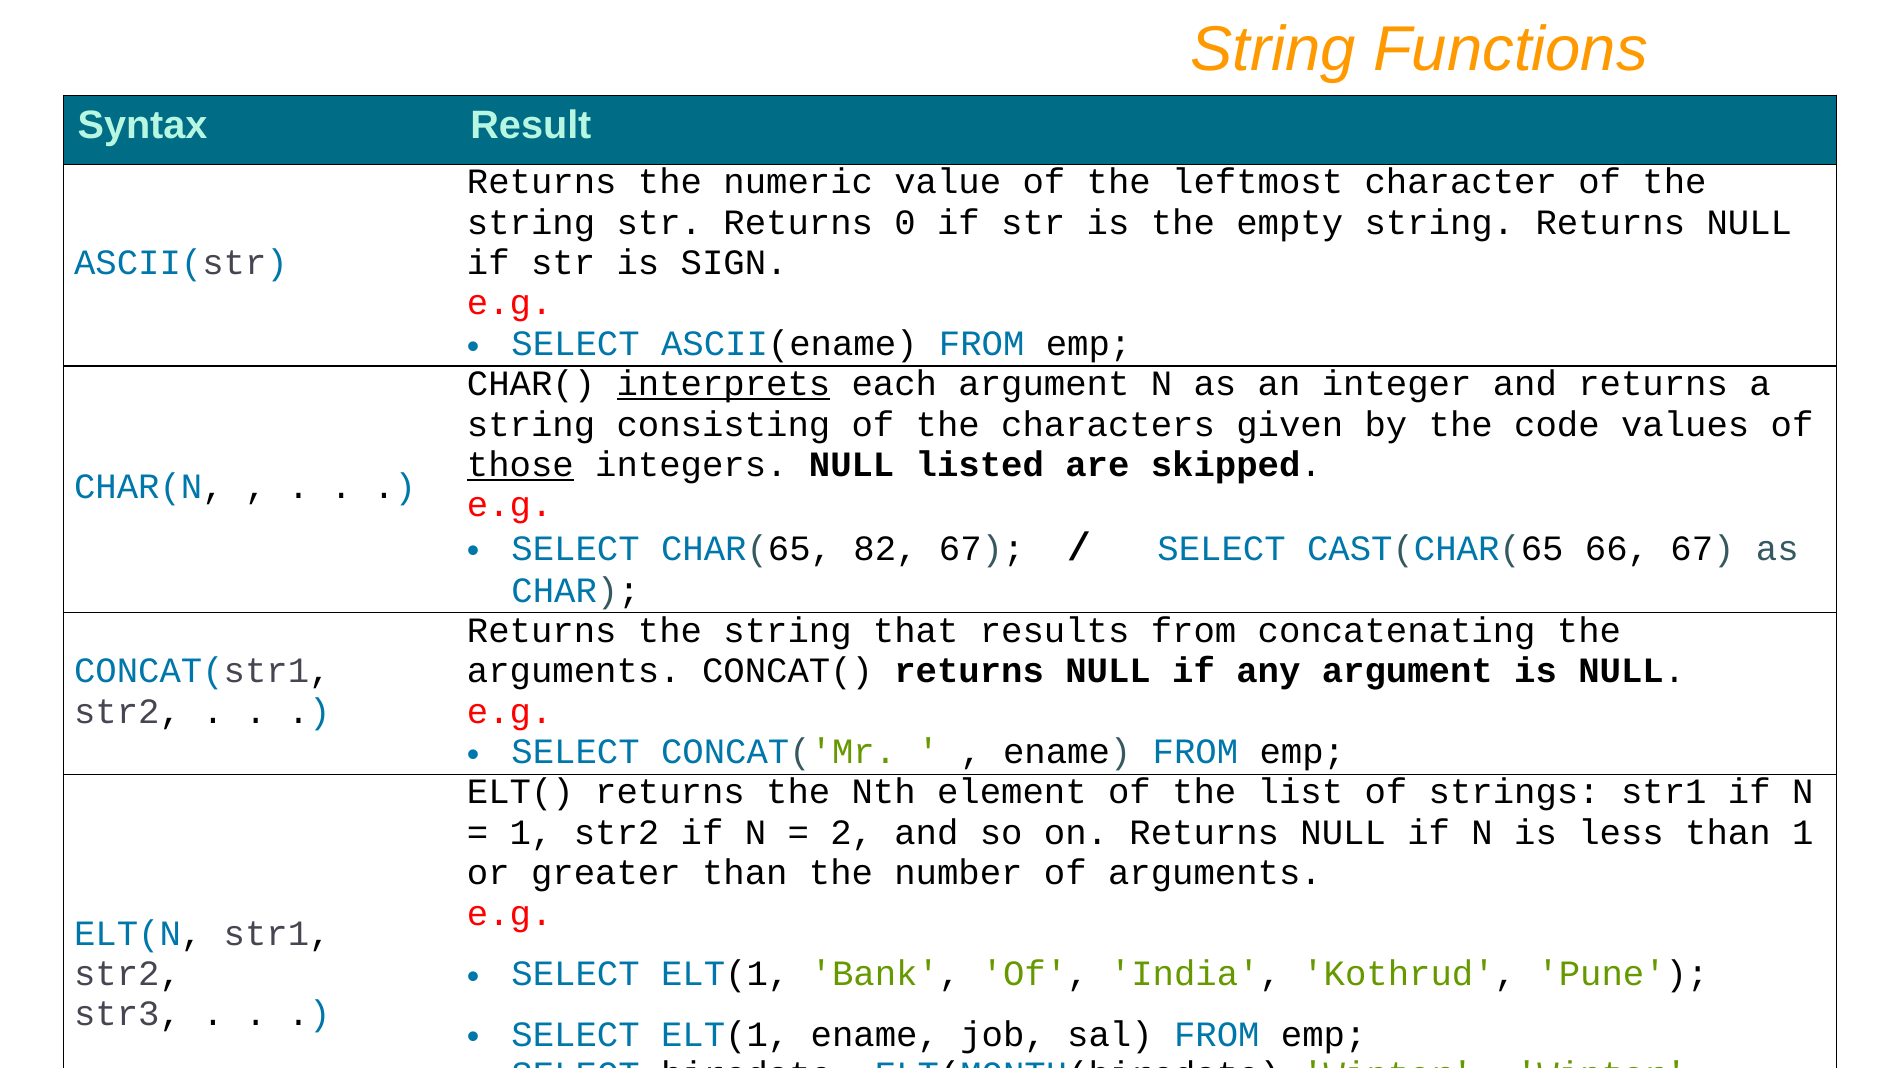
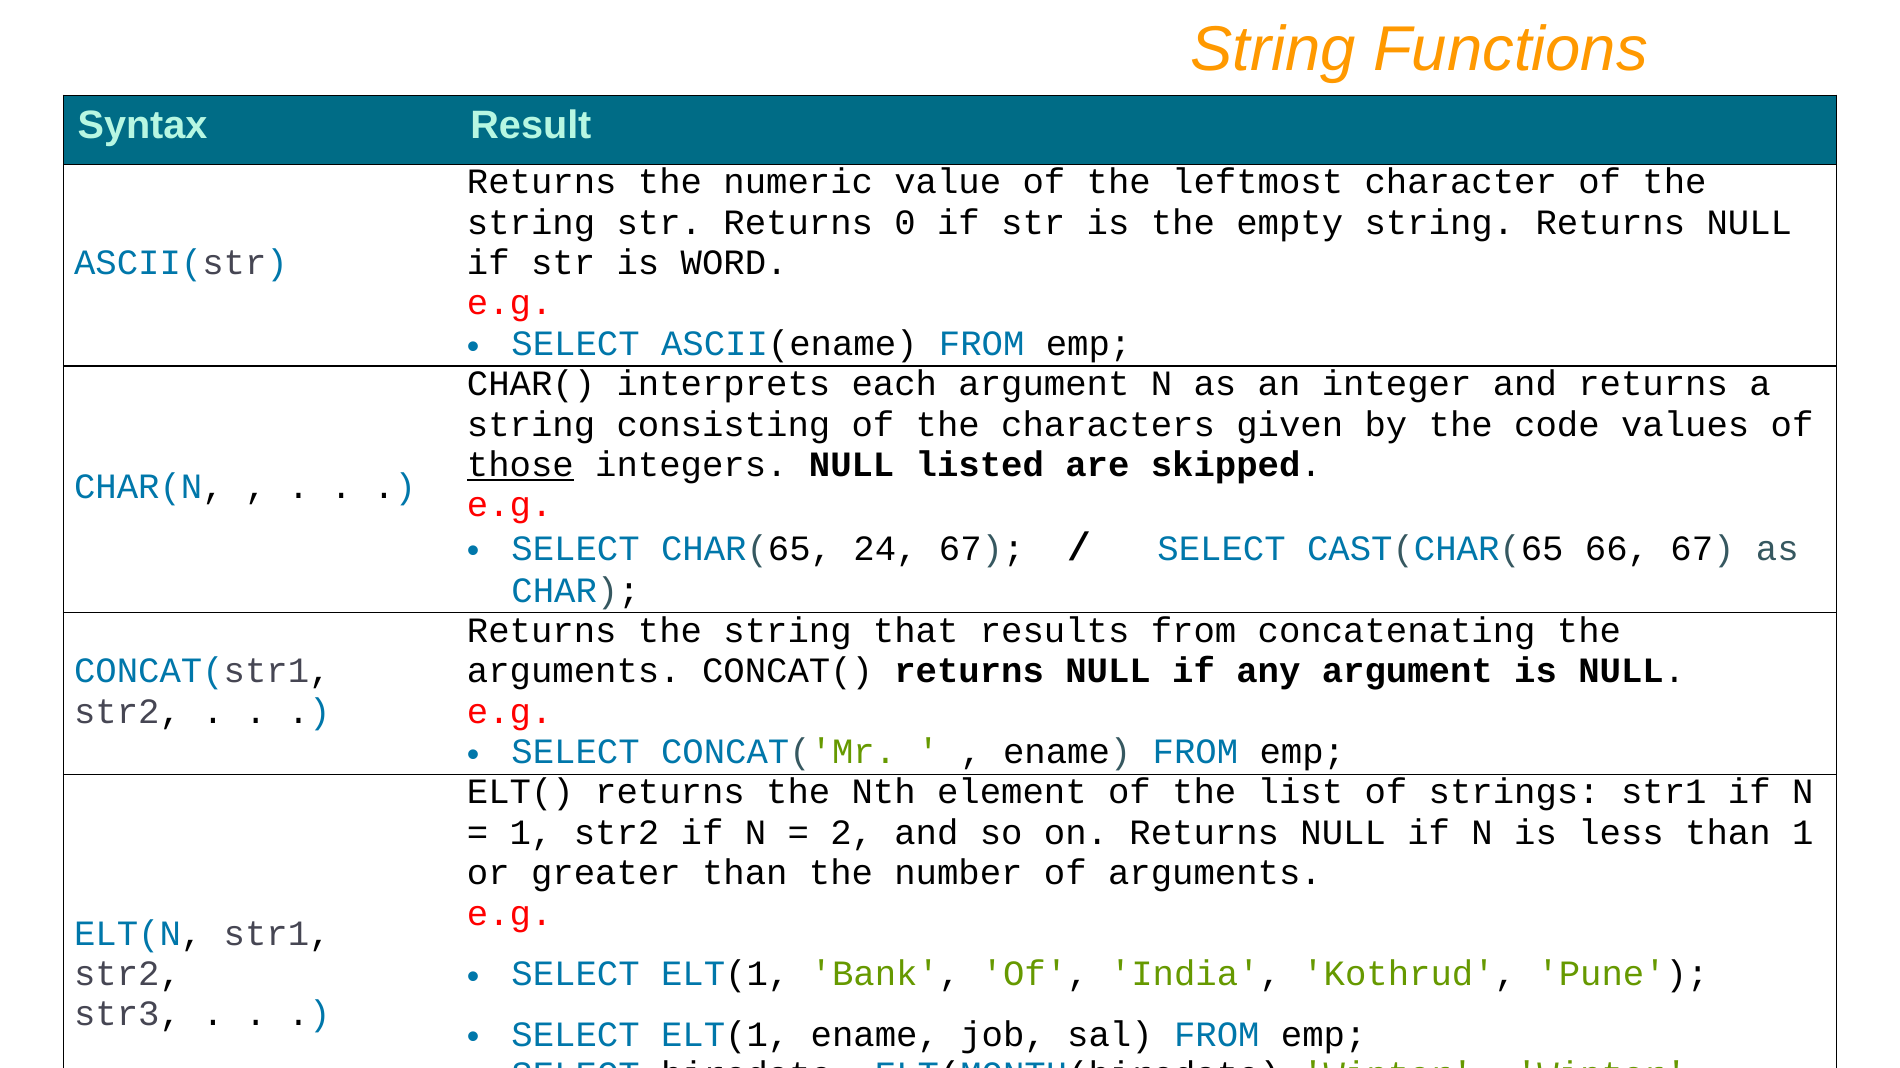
SIGN: SIGN -> WORD
interprets underline: present -> none
82: 82 -> 24
